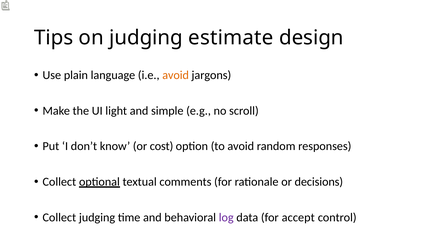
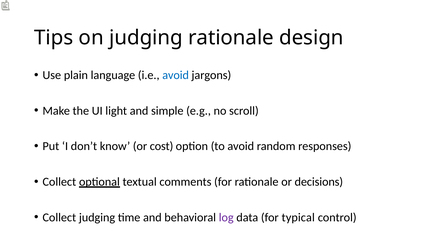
judging estimate: estimate -> rationale
avoid at (176, 75) colour: orange -> blue
accept: accept -> typical
